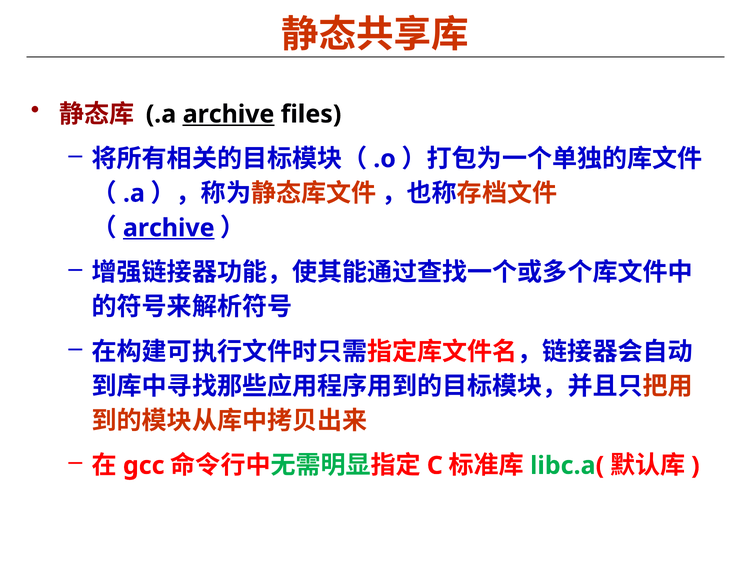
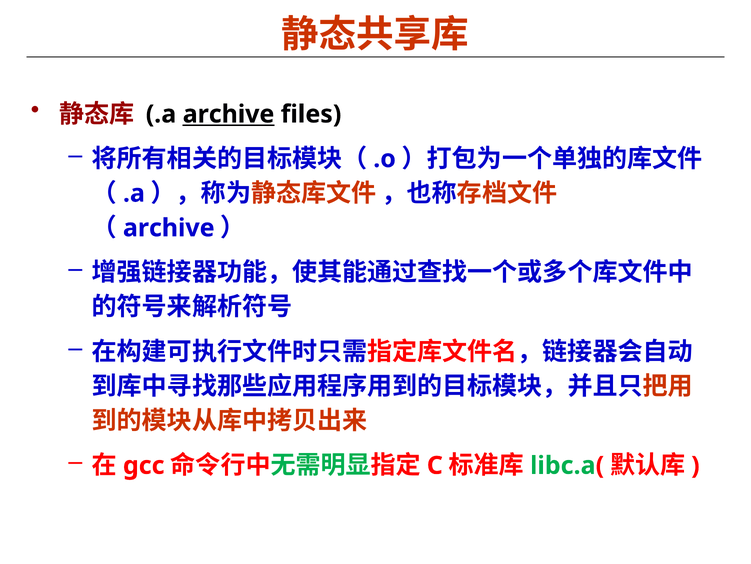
archive at (169, 228) underline: present -> none
